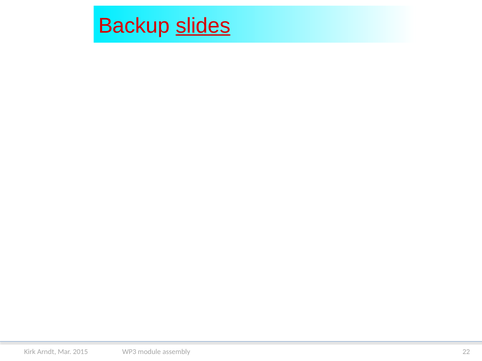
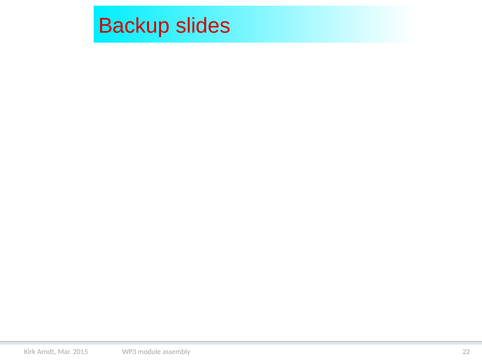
slides underline: present -> none
